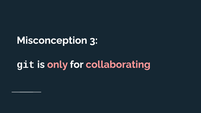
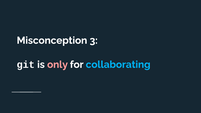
collaborating colour: pink -> light blue
